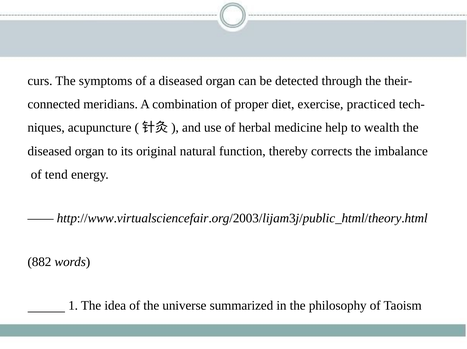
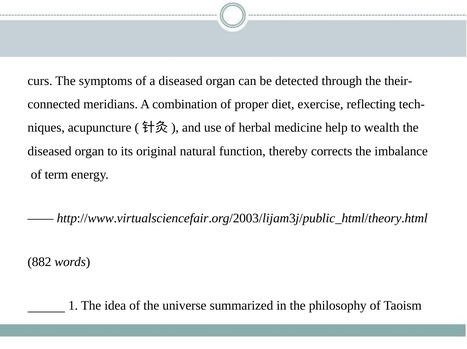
practiced: practiced -> reflecting
tend: tend -> term
